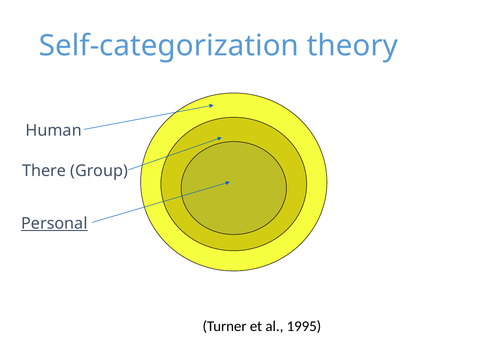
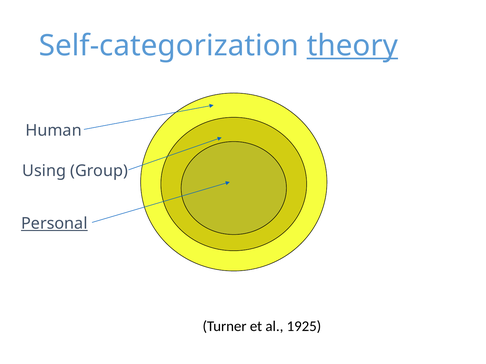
theory underline: none -> present
There: There -> Using
1995: 1995 -> 1925
